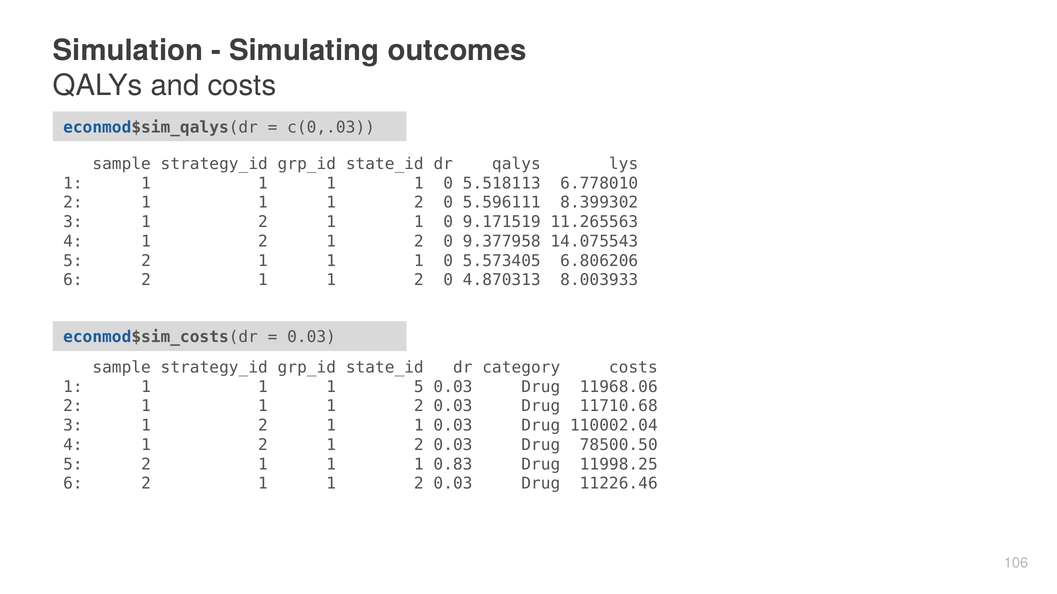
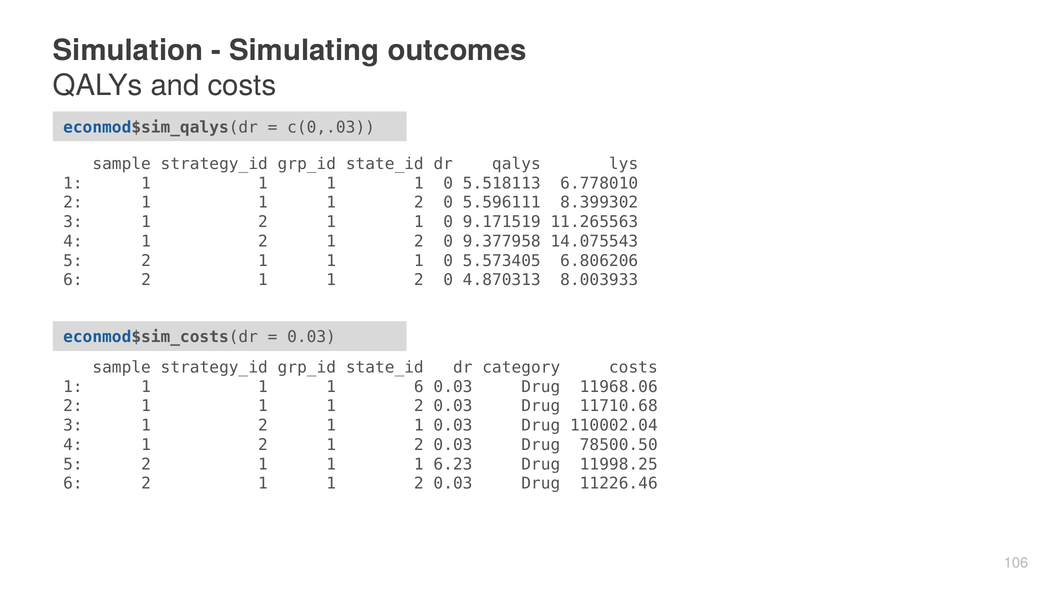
1 5: 5 -> 6
0.83: 0.83 -> 6.23
